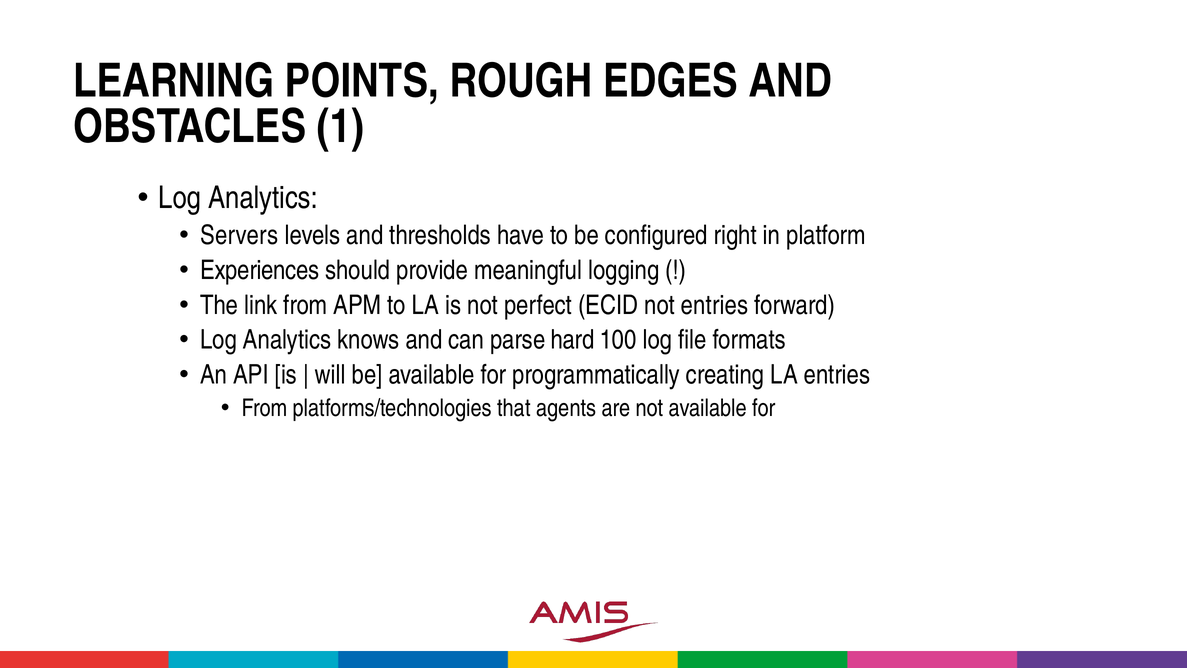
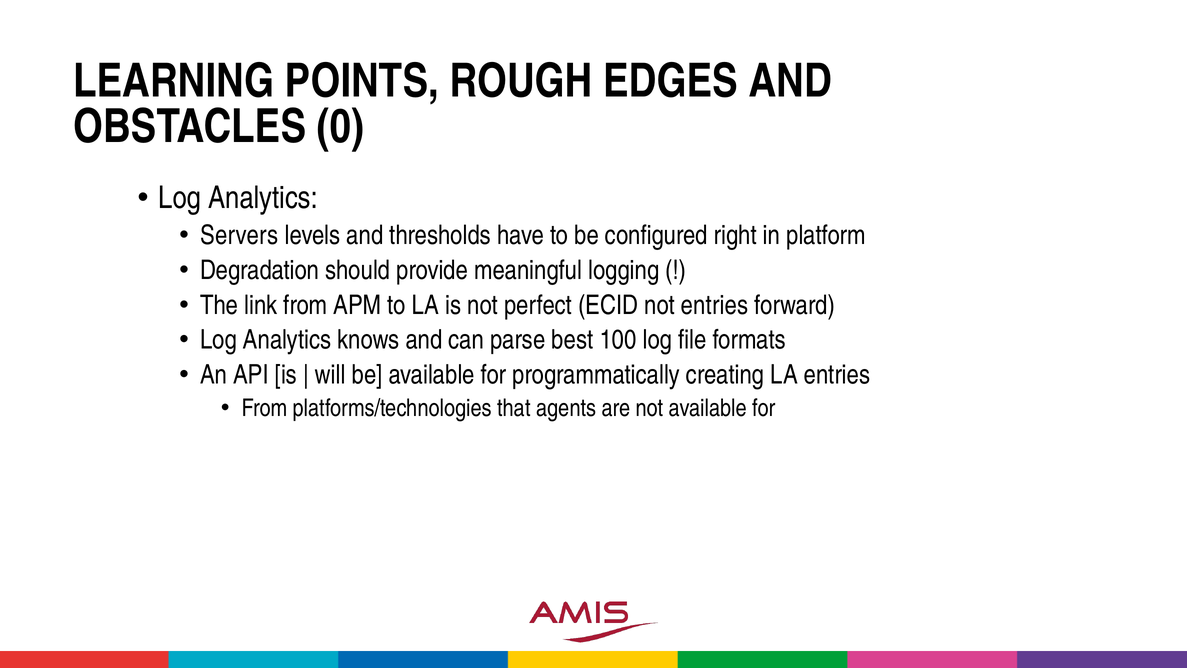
1: 1 -> 0
Experiences: Experiences -> Degradation
hard: hard -> best
